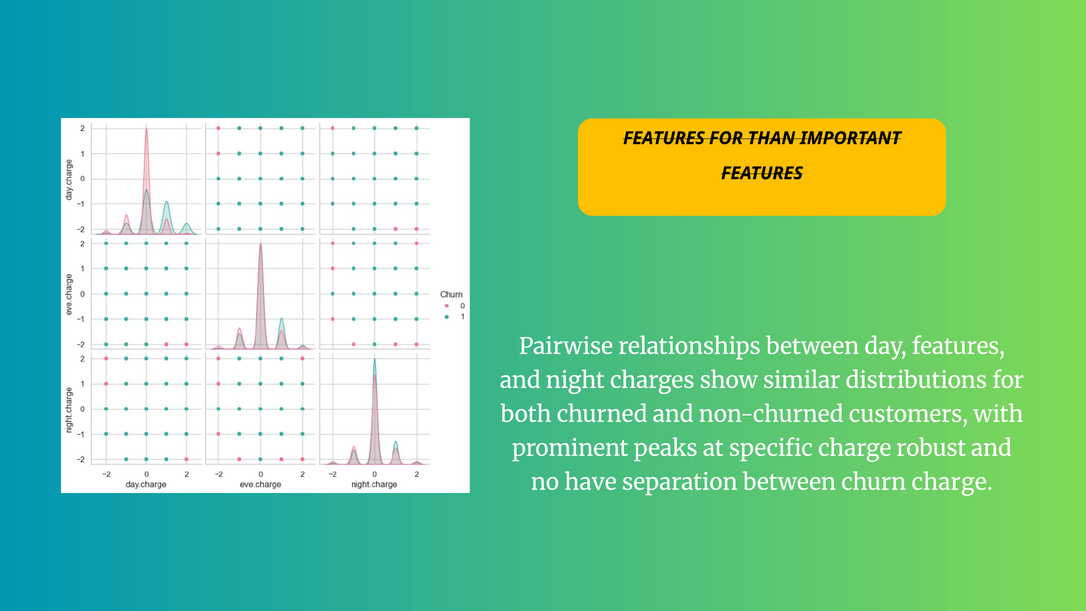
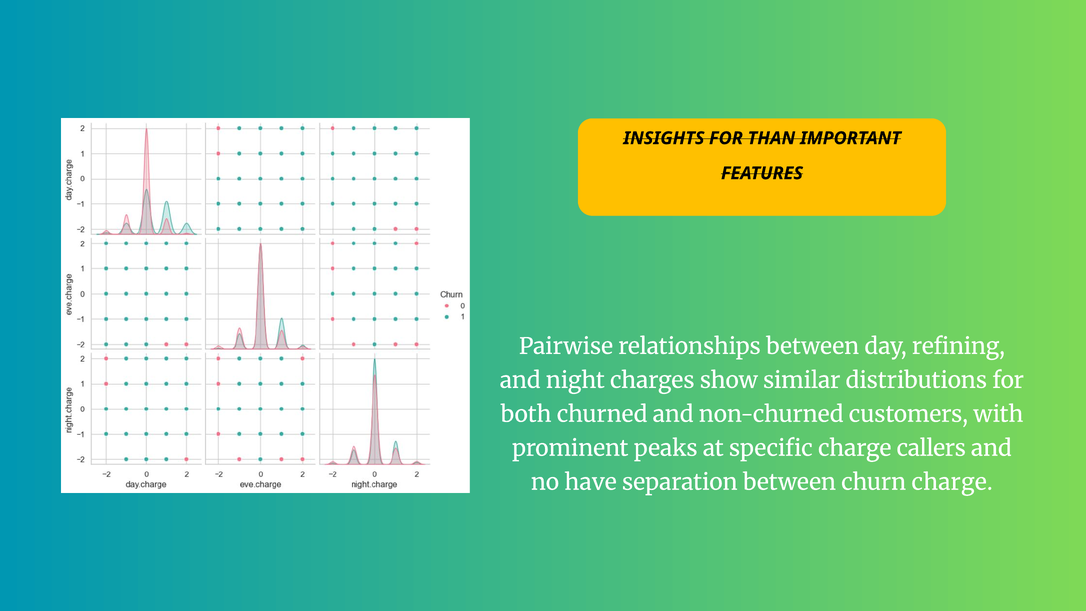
FEATURES at (664, 138): FEATURES -> INSIGHTS
day features: features -> refining
robust: robust -> callers
